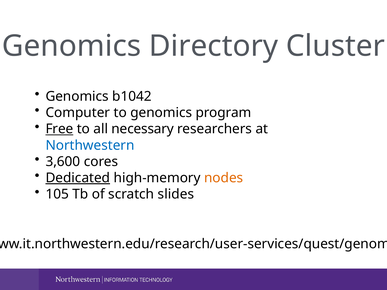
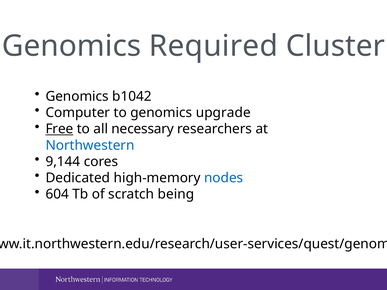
Directory: Directory -> Required
program: program -> upgrade
3,600: 3,600 -> 9,144
Dedicated underline: present -> none
nodes colour: orange -> blue
105: 105 -> 604
slides: slides -> being
